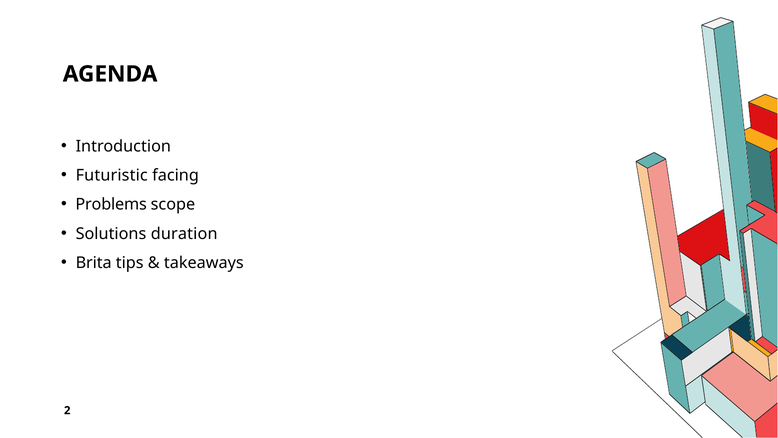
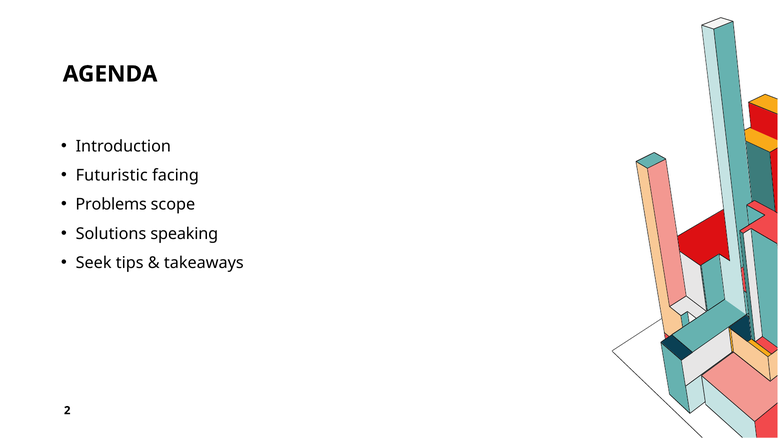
duration: duration -> speaking
Brita: Brita -> Seek
